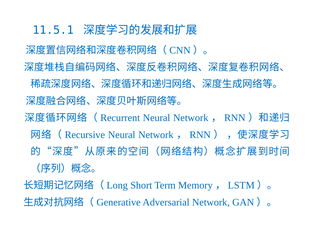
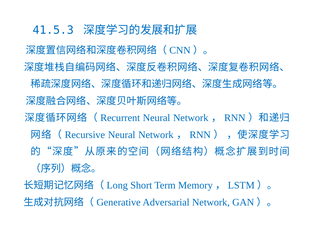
11.5.1: 11.5.1 -> 41.5.3
